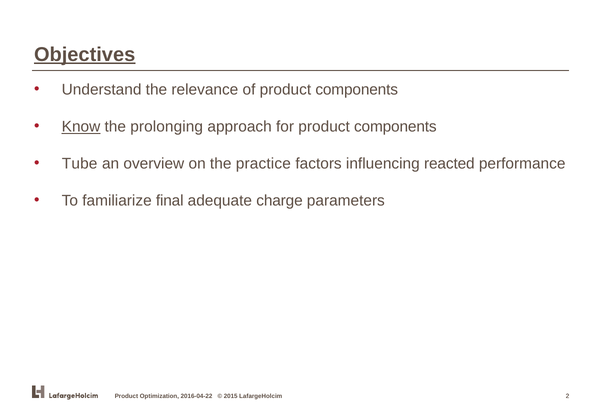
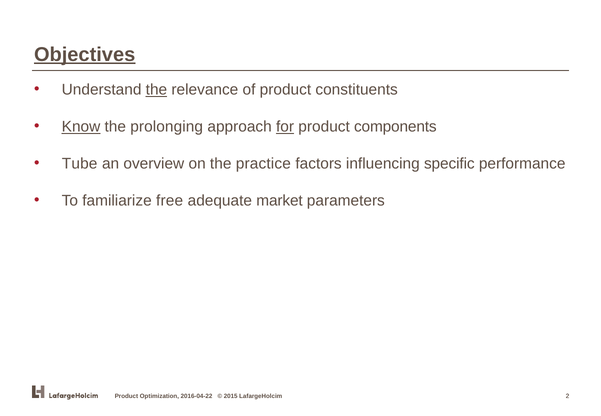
the at (156, 90) underline: none -> present
of product components: components -> constituents
for underline: none -> present
reacted: reacted -> specific
final: final -> free
charge: charge -> market
